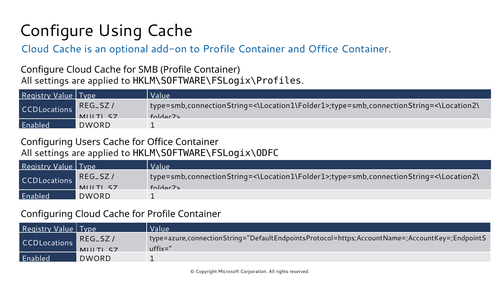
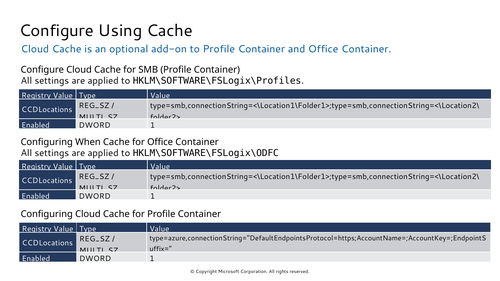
Users: Users -> When
